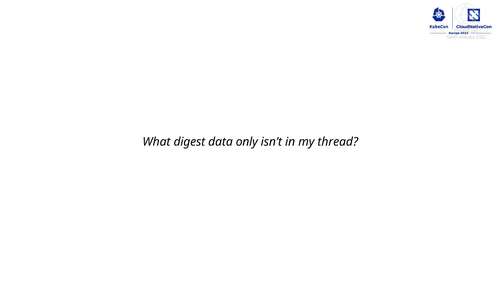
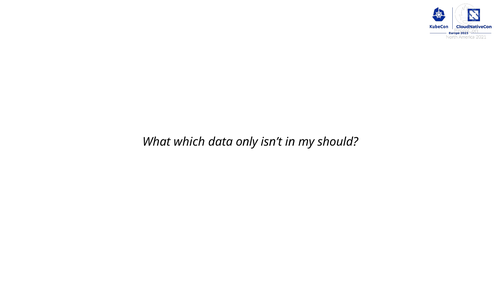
digest: digest -> which
thread: thread -> should
